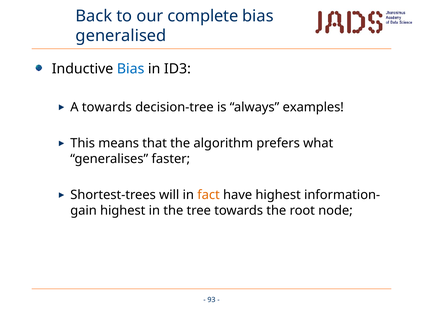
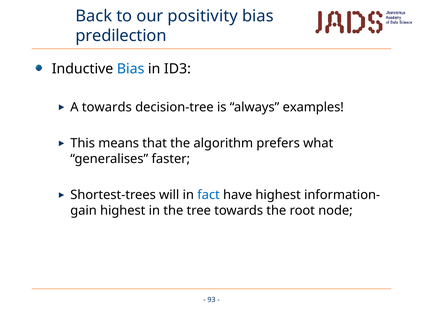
complete: complete -> positivity
generalised: generalised -> predilection
fact colour: orange -> blue
